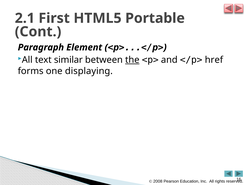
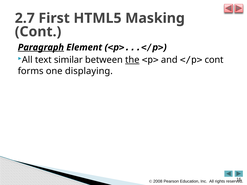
2.1: 2.1 -> 2.7
Portable: Portable -> Masking
Paragraph underline: none -> present
</p> href: href -> cont
